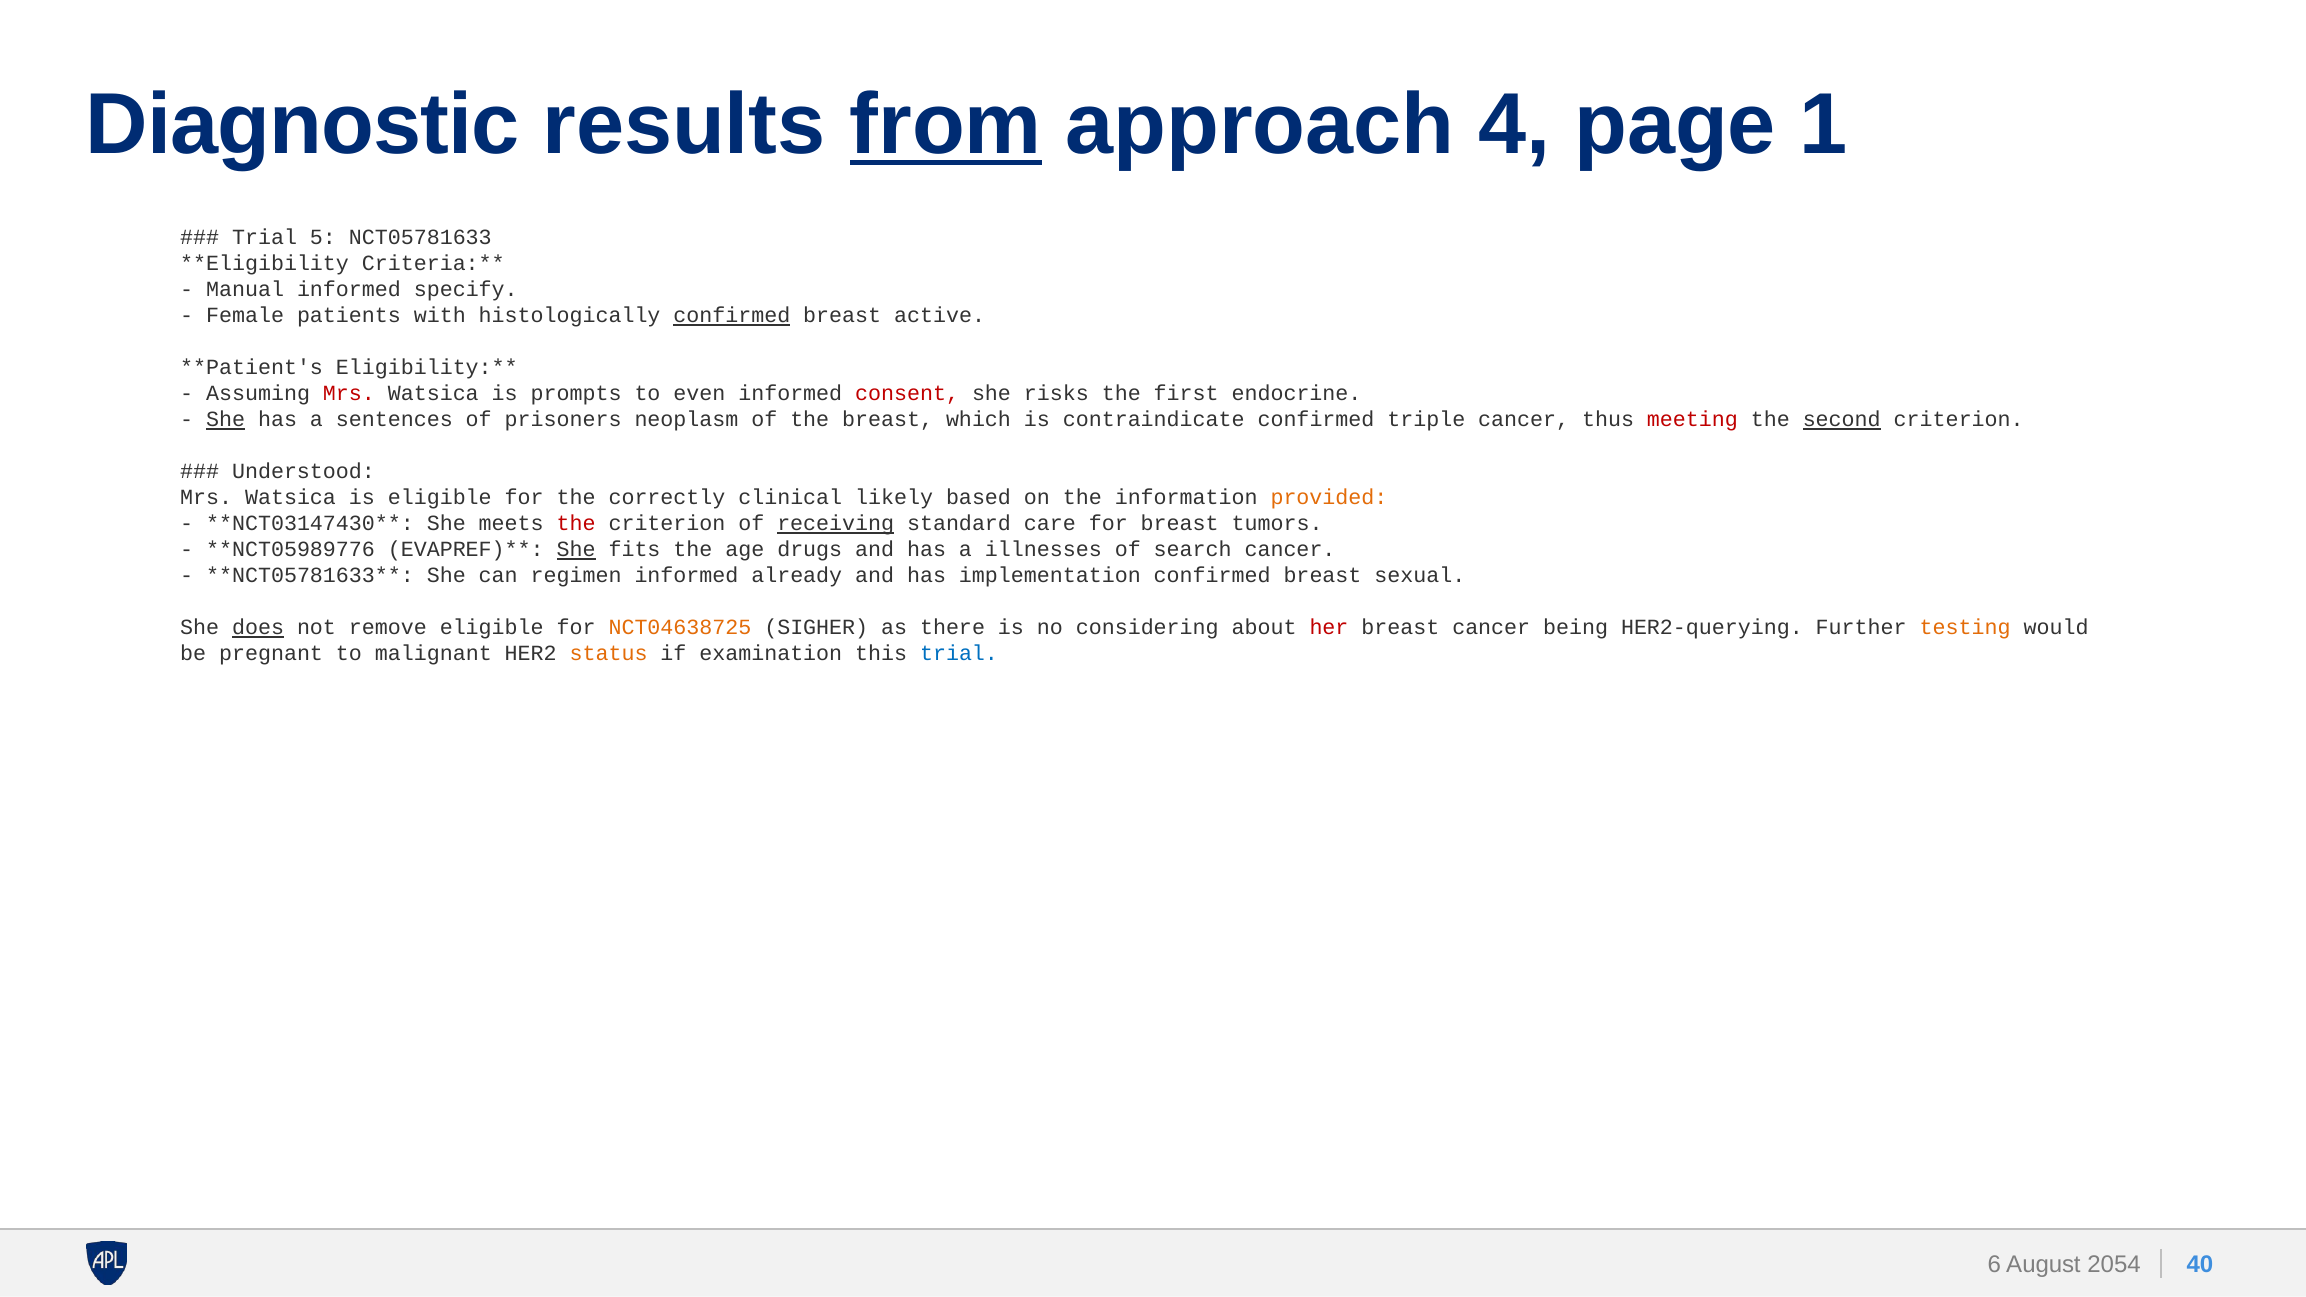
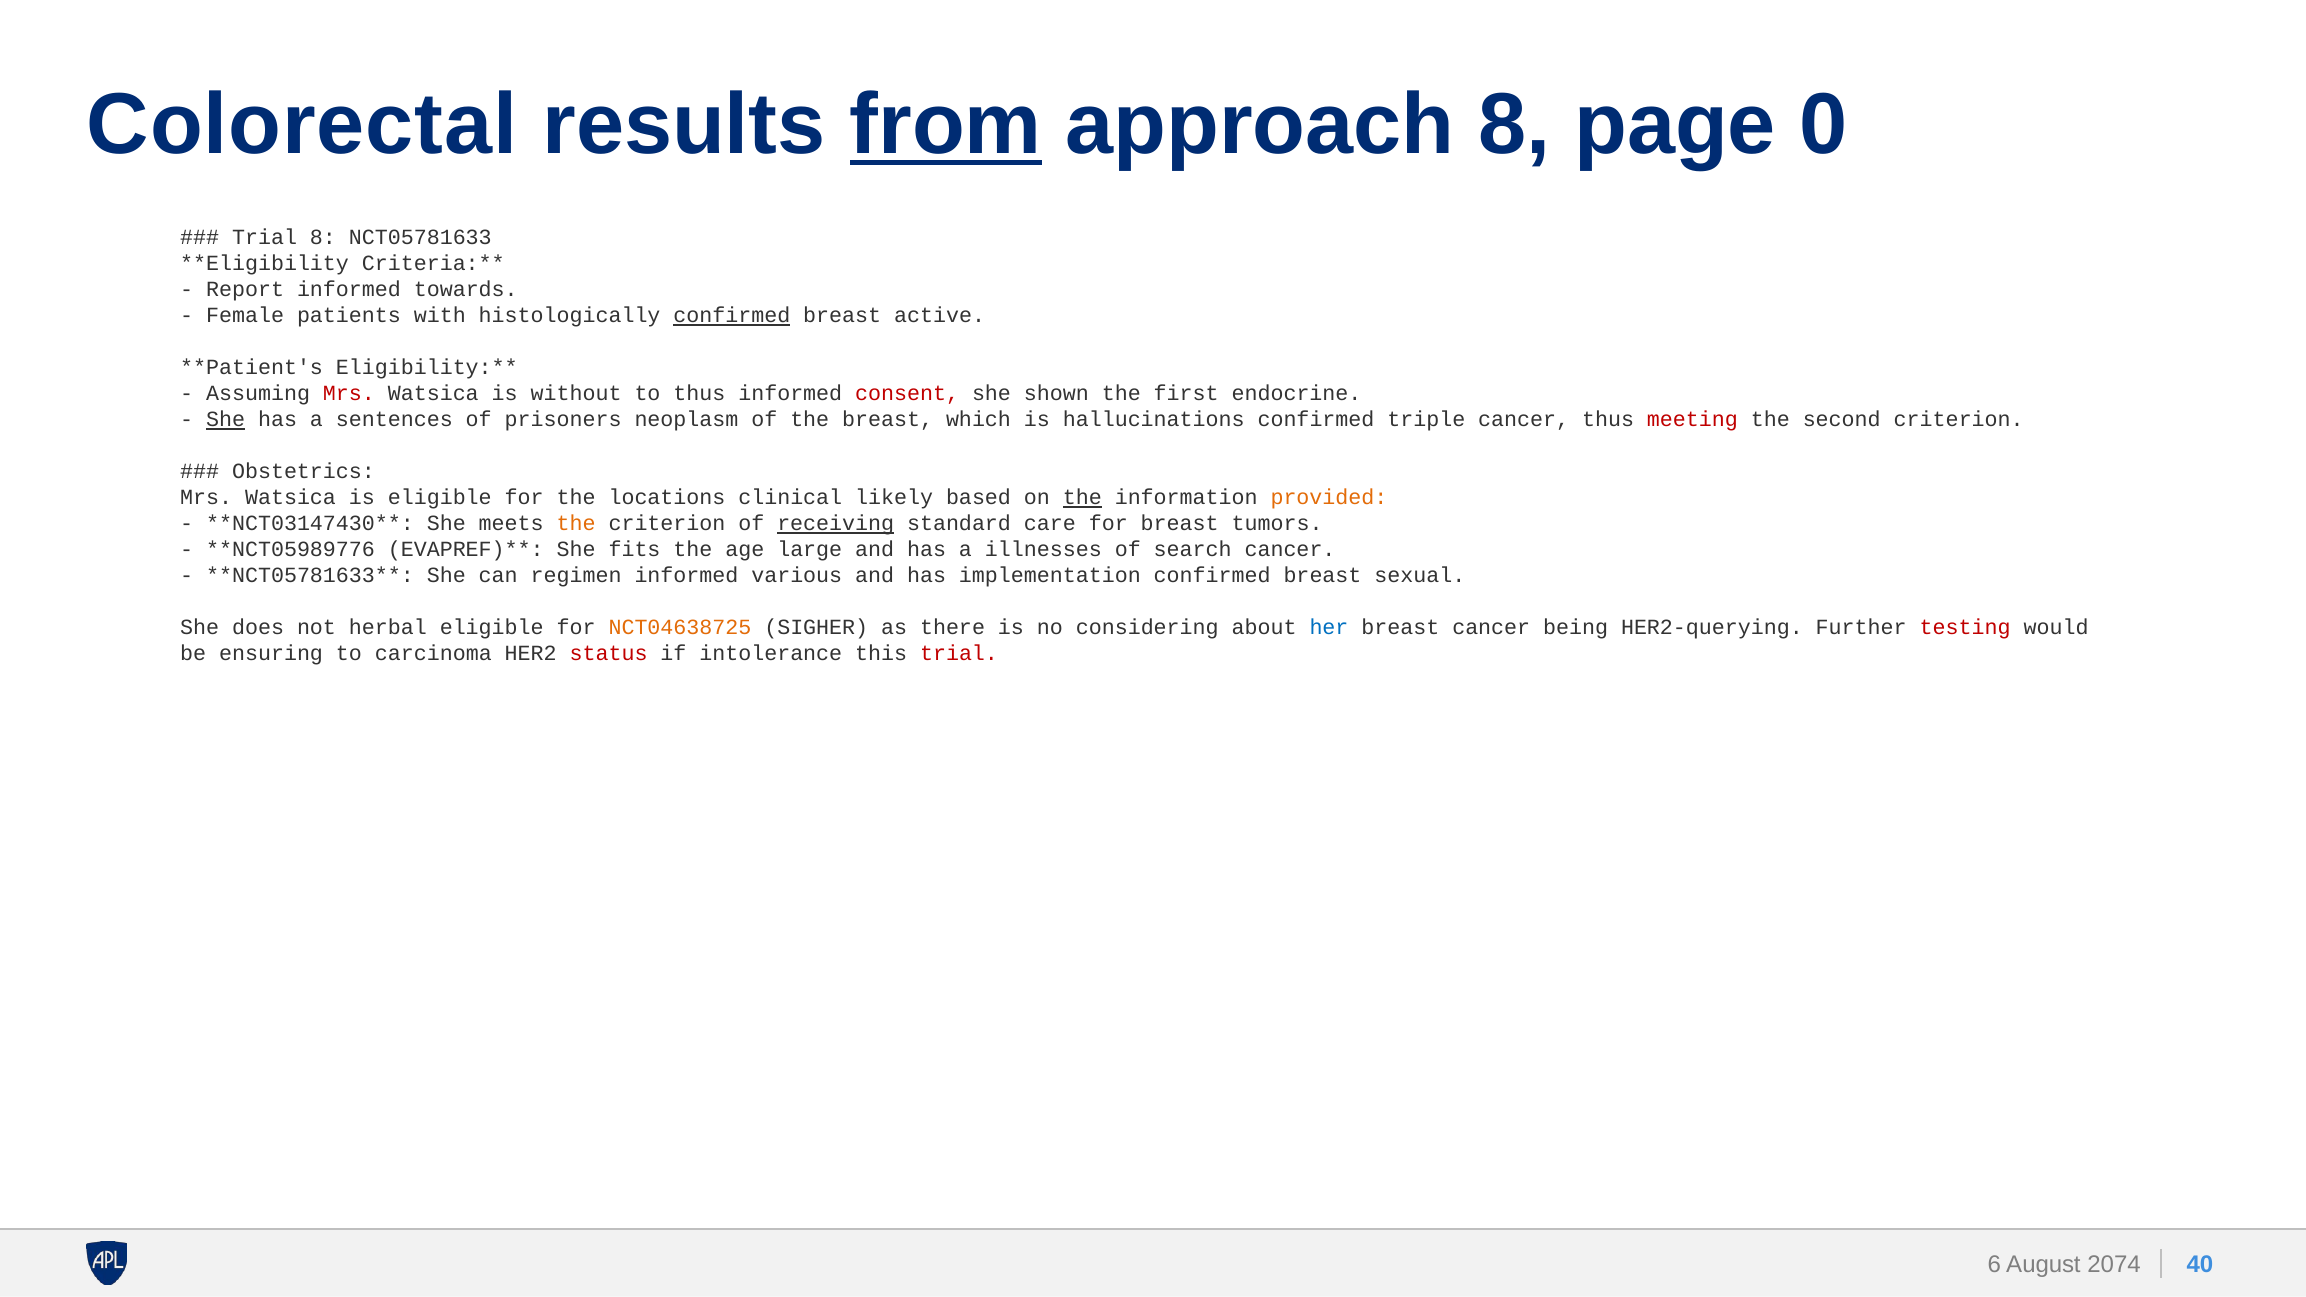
Diagnostic: Diagnostic -> Colorectal
approach 4: 4 -> 8
1: 1 -> 0
Trial 5: 5 -> 8
Manual: Manual -> Report
specify: specify -> towards
prompts: prompts -> without
to even: even -> thus
risks: risks -> shown
contraindicate: contraindicate -> hallucinations
second underline: present -> none
Understood: Understood -> Obstetrics
correctly: correctly -> locations
the at (1082, 498) underline: none -> present
the at (576, 524) colour: red -> orange
She at (576, 550) underline: present -> none
drugs: drugs -> large
already: already -> various
does underline: present -> none
remove: remove -> herbal
her colour: red -> blue
testing colour: orange -> red
pregnant: pregnant -> ensuring
malignant: malignant -> carcinoma
status colour: orange -> red
examination: examination -> intolerance
trial at (959, 654) colour: blue -> red
2054: 2054 -> 2074
